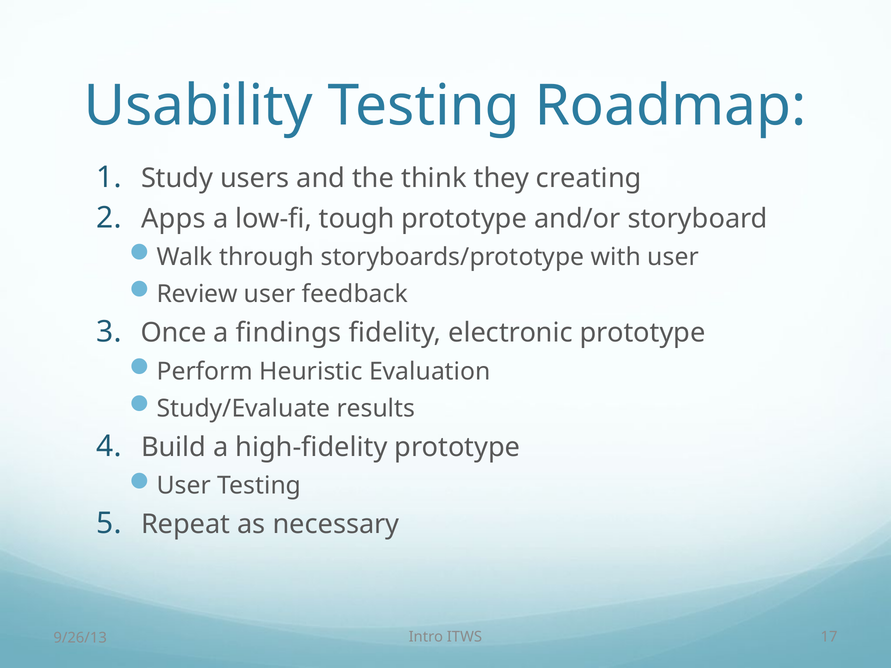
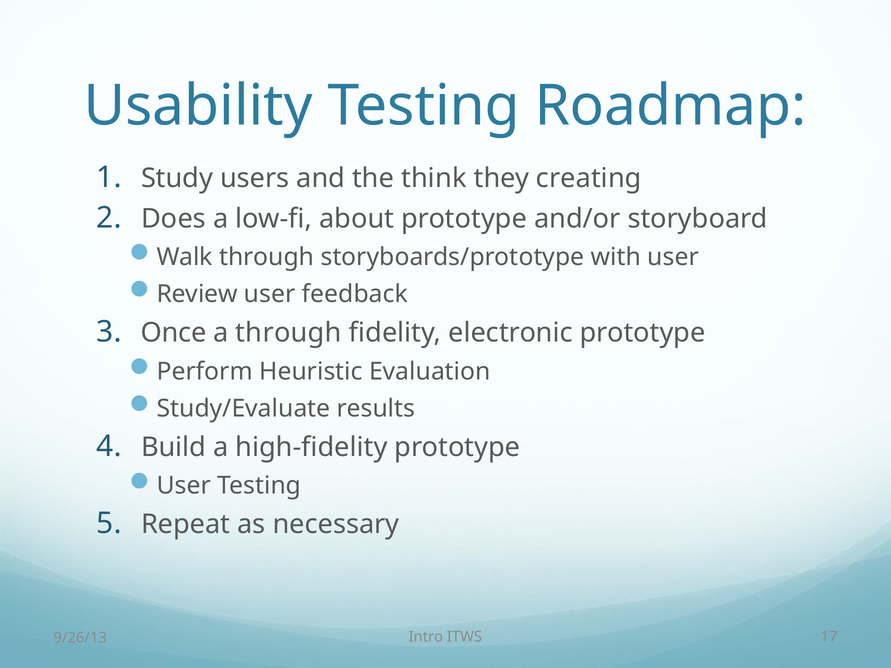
Apps: Apps -> Does
tough: tough -> about
a findings: findings -> through
